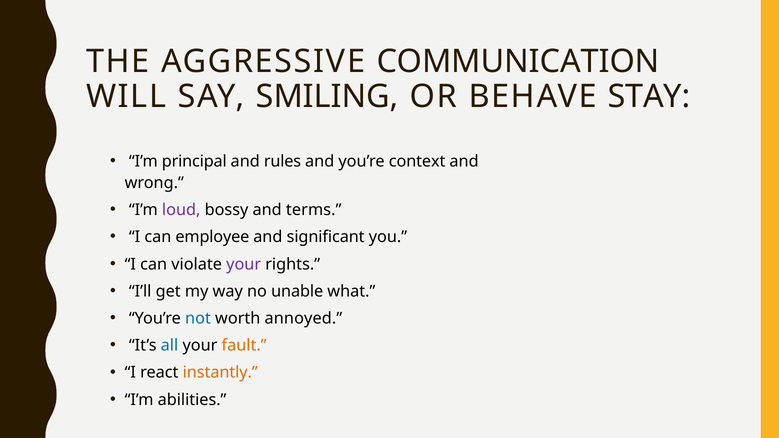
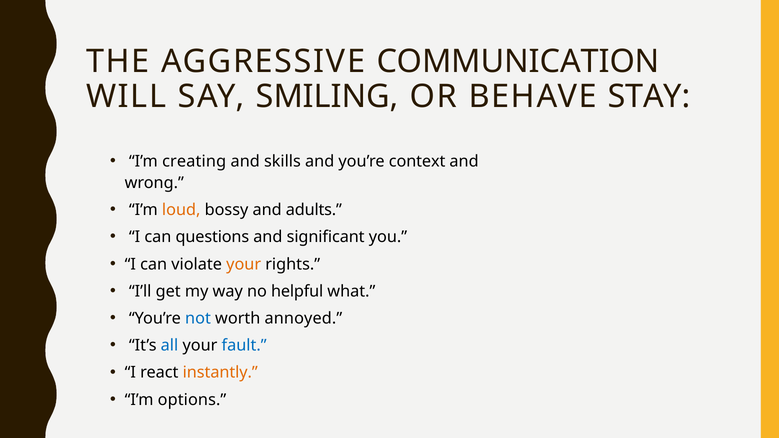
principal: principal -> creating
rules: rules -> skills
loud colour: purple -> orange
terms: terms -> adults
employee: employee -> questions
your at (244, 264) colour: purple -> orange
unable: unable -> helpful
fault colour: orange -> blue
abilities: abilities -> options
